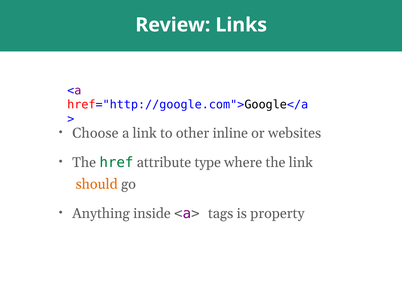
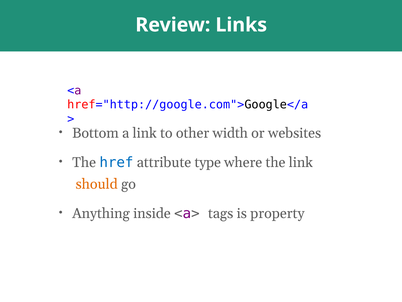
Choose: Choose -> Bottom
inline: inline -> width
href colour: green -> blue
